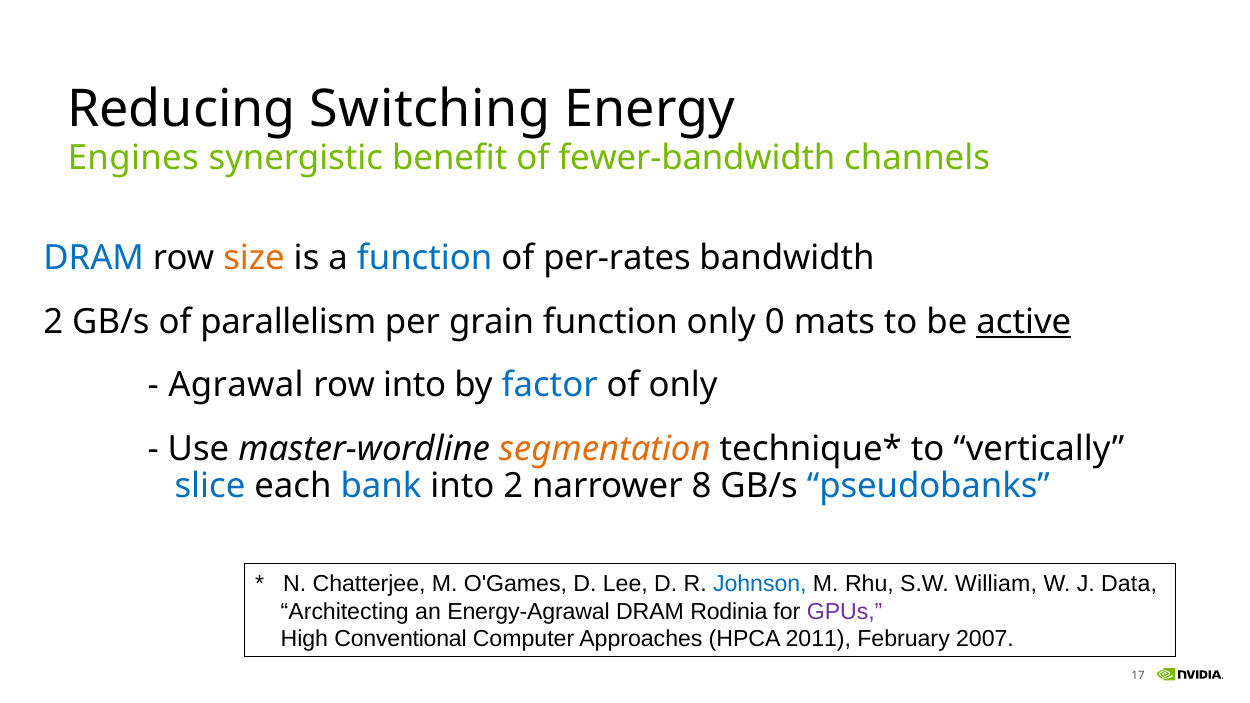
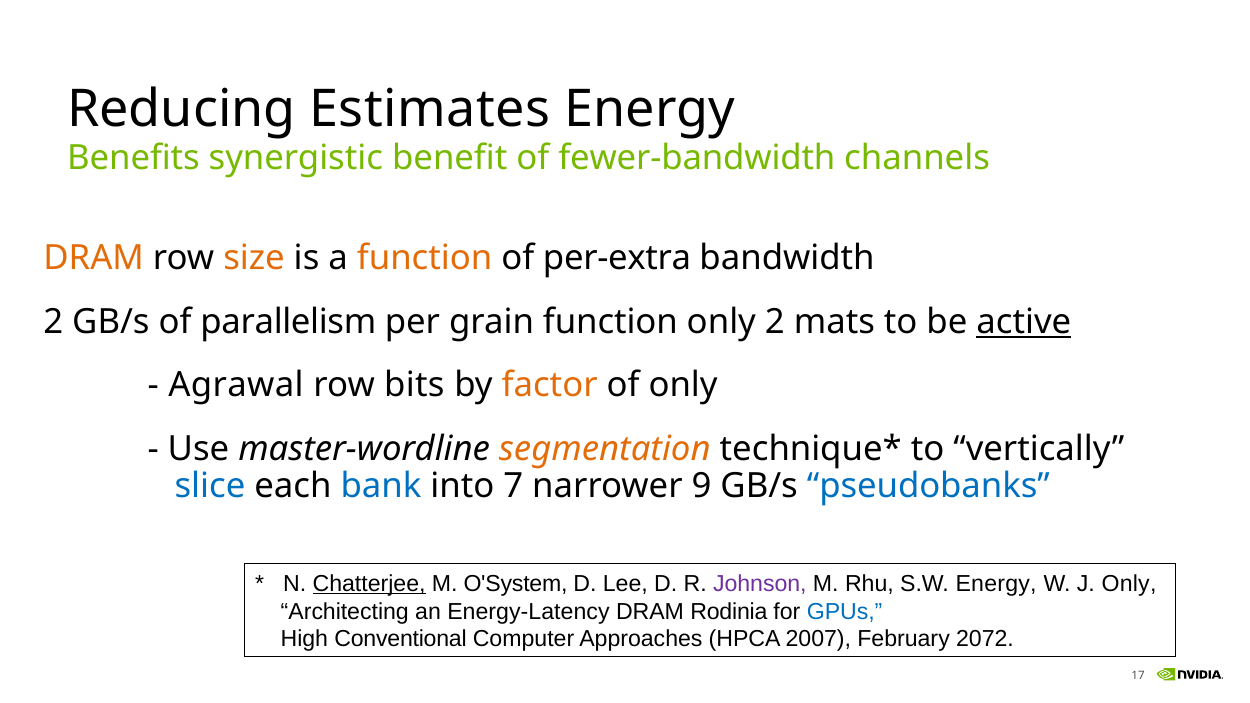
Switching: Switching -> Estimates
Engines: Engines -> Benefits
DRAM at (94, 258) colour: blue -> orange
function at (425, 258) colour: blue -> orange
per-rates: per-rates -> per-extra
only 0: 0 -> 2
row into: into -> bits
factor colour: blue -> orange
into 2: 2 -> 7
8: 8 -> 9
Chatterjee underline: none -> present
O'Games: O'Games -> O'System
Johnson colour: blue -> purple
S.W William: William -> Energy
J Data: Data -> Only
Energy-Agrawal: Energy-Agrawal -> Energy-Latency
GPUs colour: purple -> blue
2011: 2011 -> 2007
2007: 2007 -> 2072
